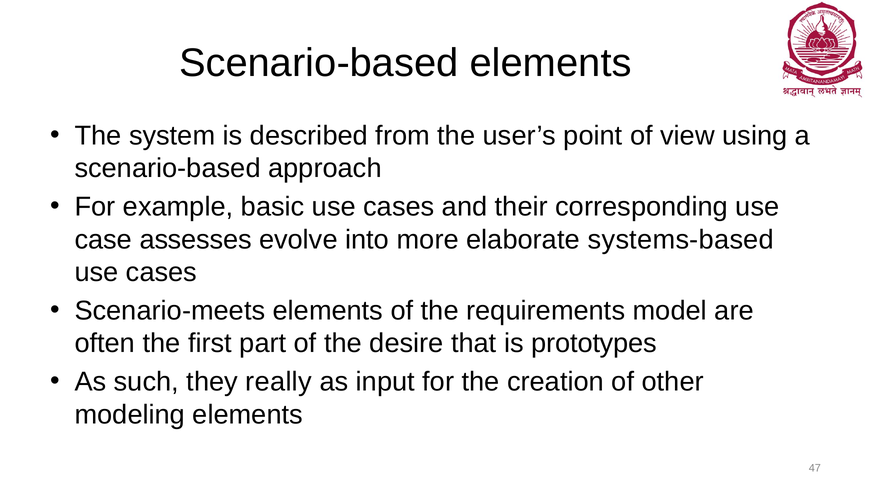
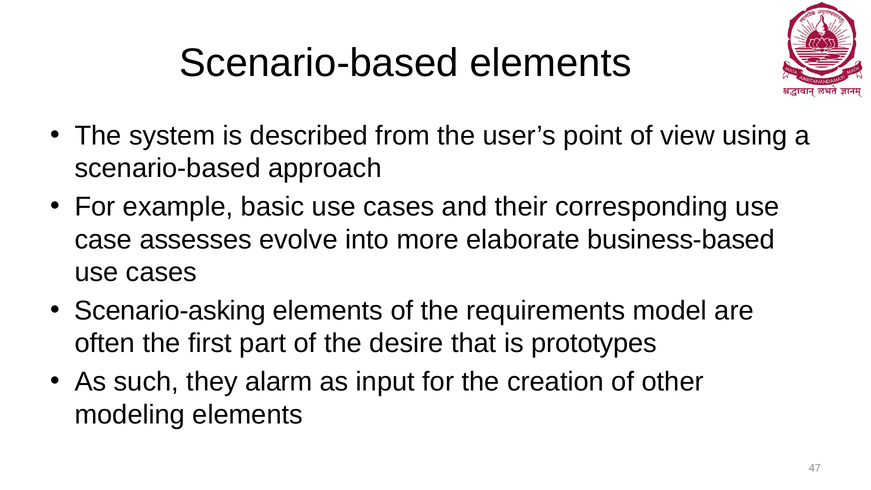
systems-based: systems-based -> business-based
Scenario-meets: Scenario-meets -> Scenario-asking
really: really -> alarm
